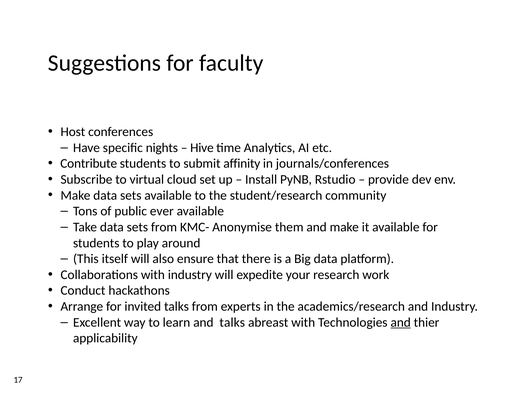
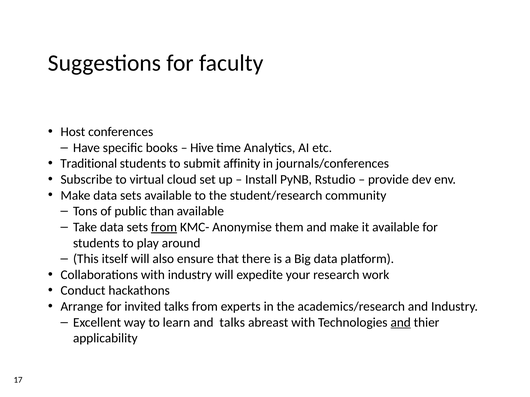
nights: nights -> books
Contribute: Contribute -> Traditional
ever: ever -> than
from at (164, 227) underline: none -> present
